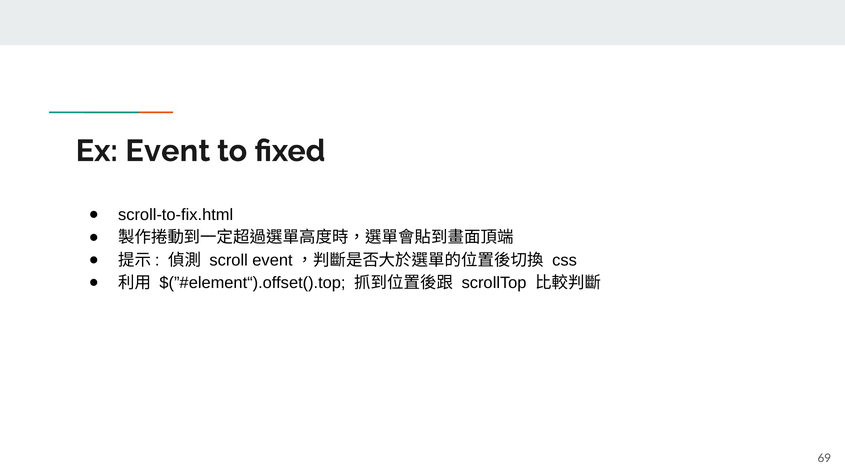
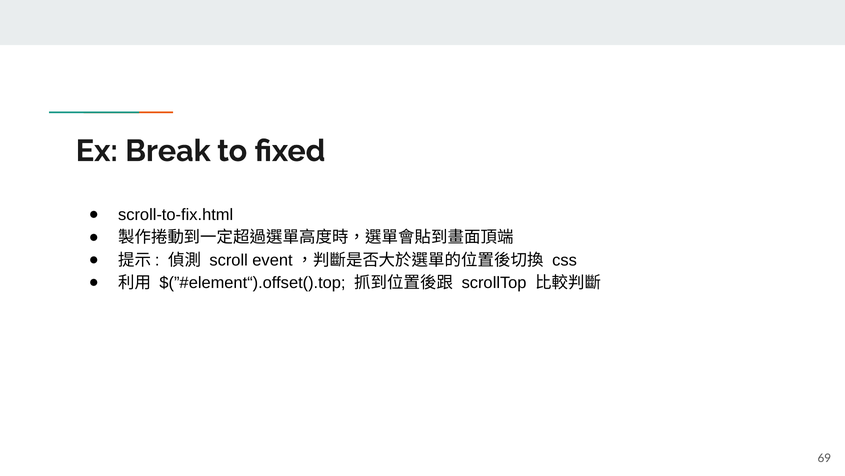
Ex Event: Event -> Break
